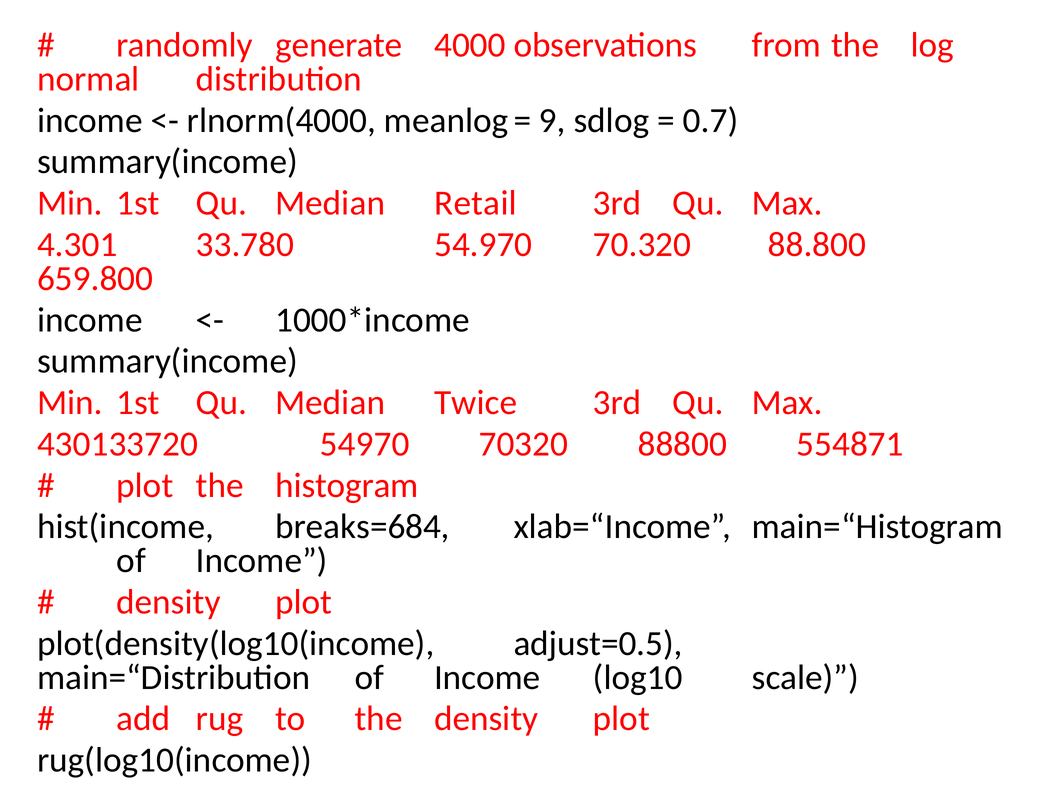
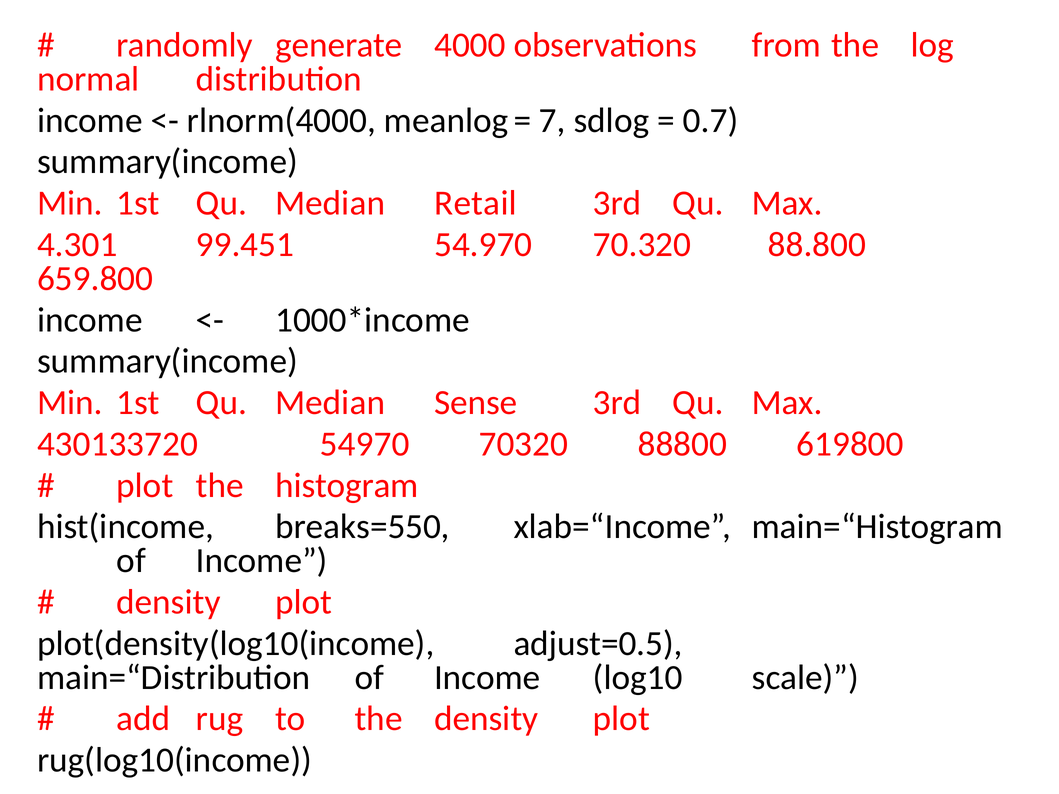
9: 9 -> 7
33.780: 33.780 -> 99.451
Twice: Twice -> Sense
554871: 554871 -> 619800
breaks=684: breaks=684 -> breaks=550
